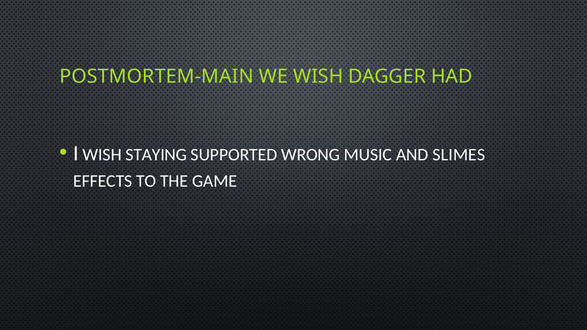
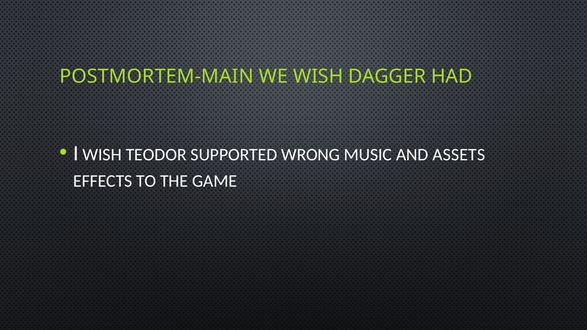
STAYING: STAYING -> TEODOR
SLIMES: SLIMES -> ASSETS
